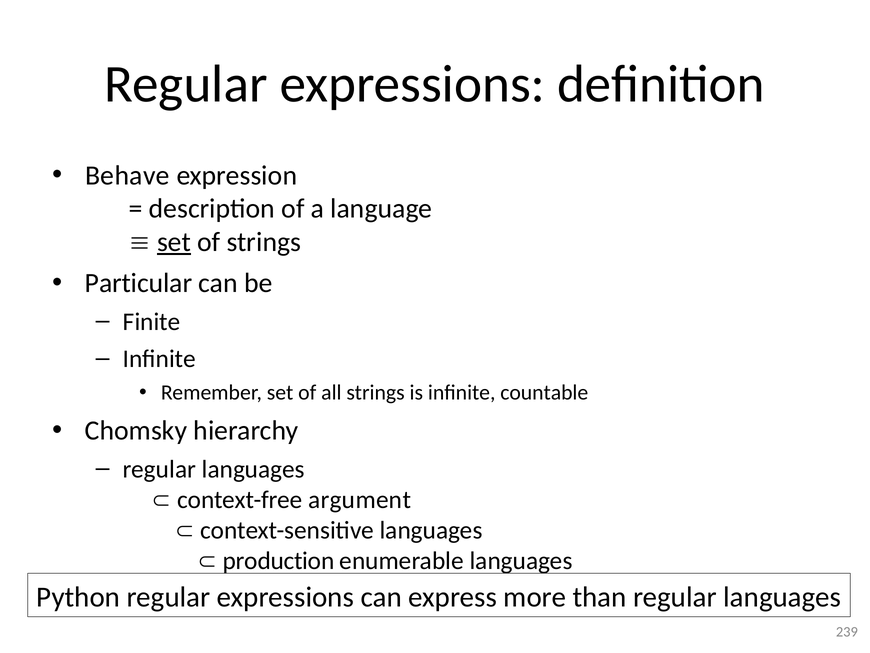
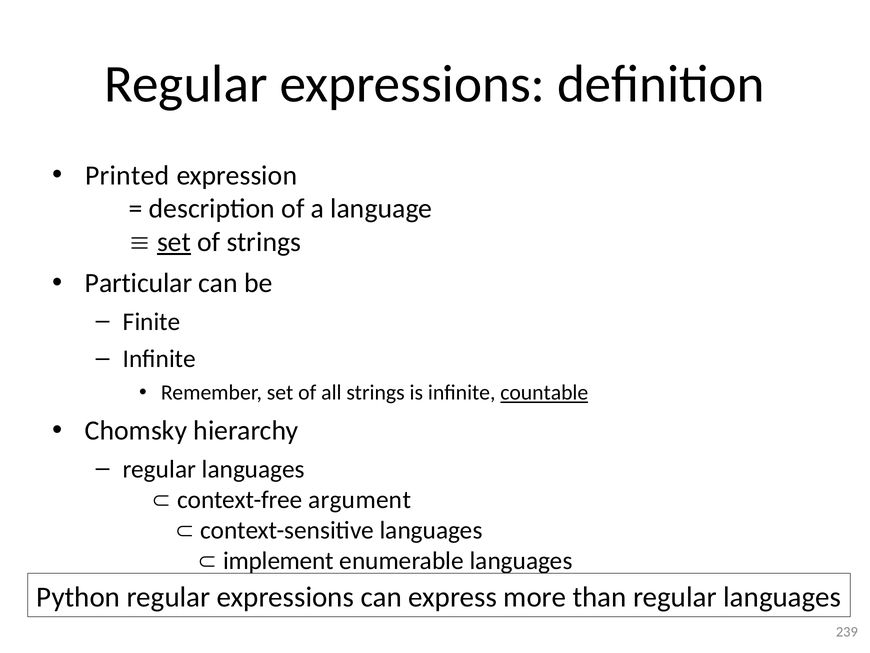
Behave: Behave -> Printed
countable underline: none -> present
production: production -> implement
